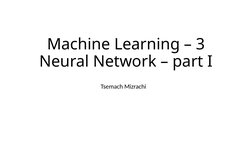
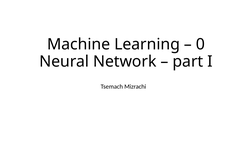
3: 3 -> 0
